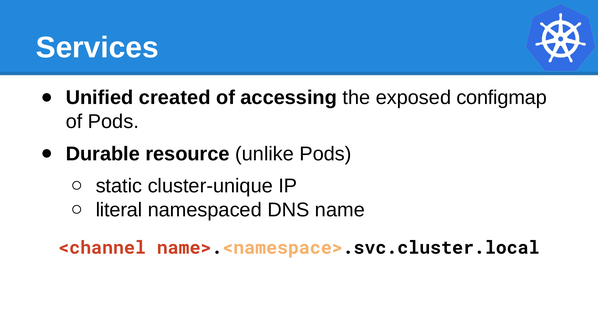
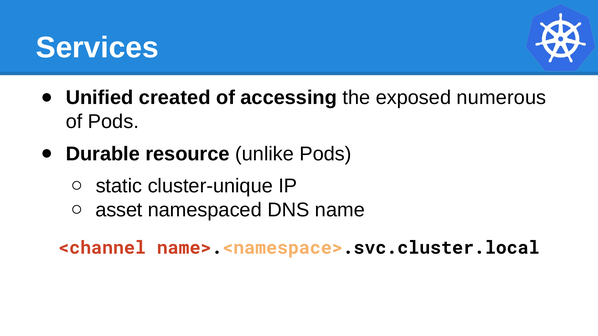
configmap: configmap -> numerous
literal: literal -> asset
